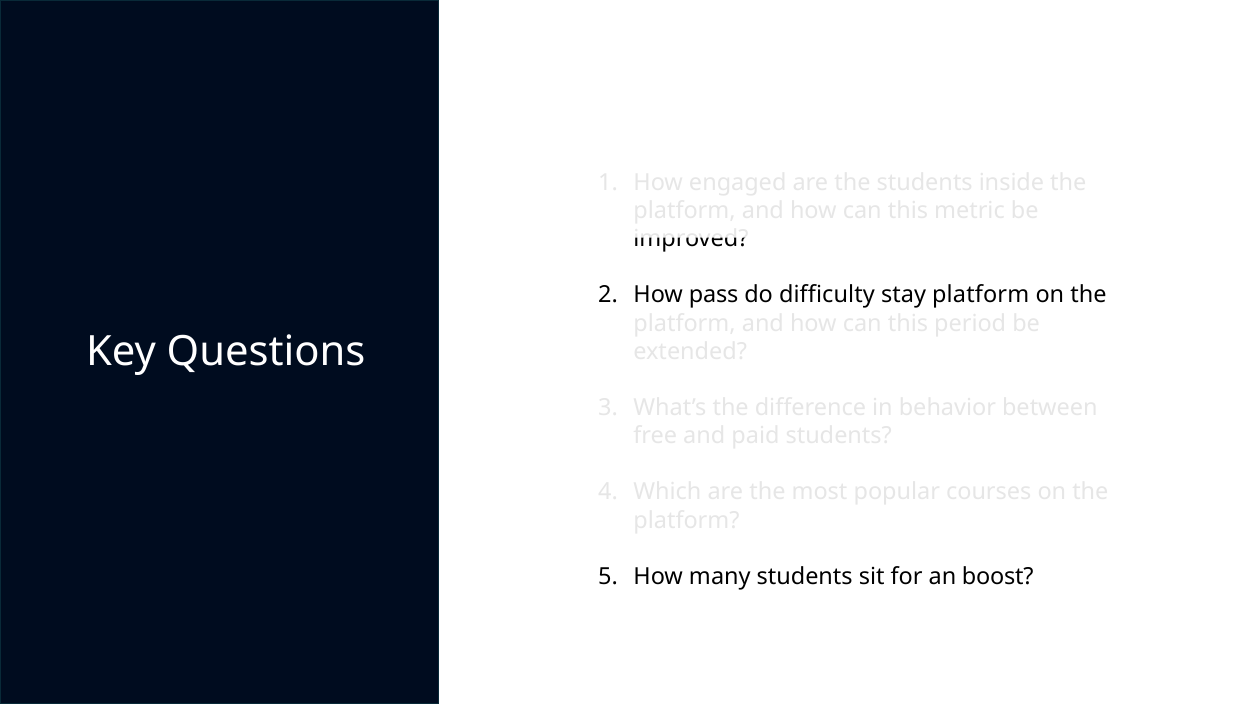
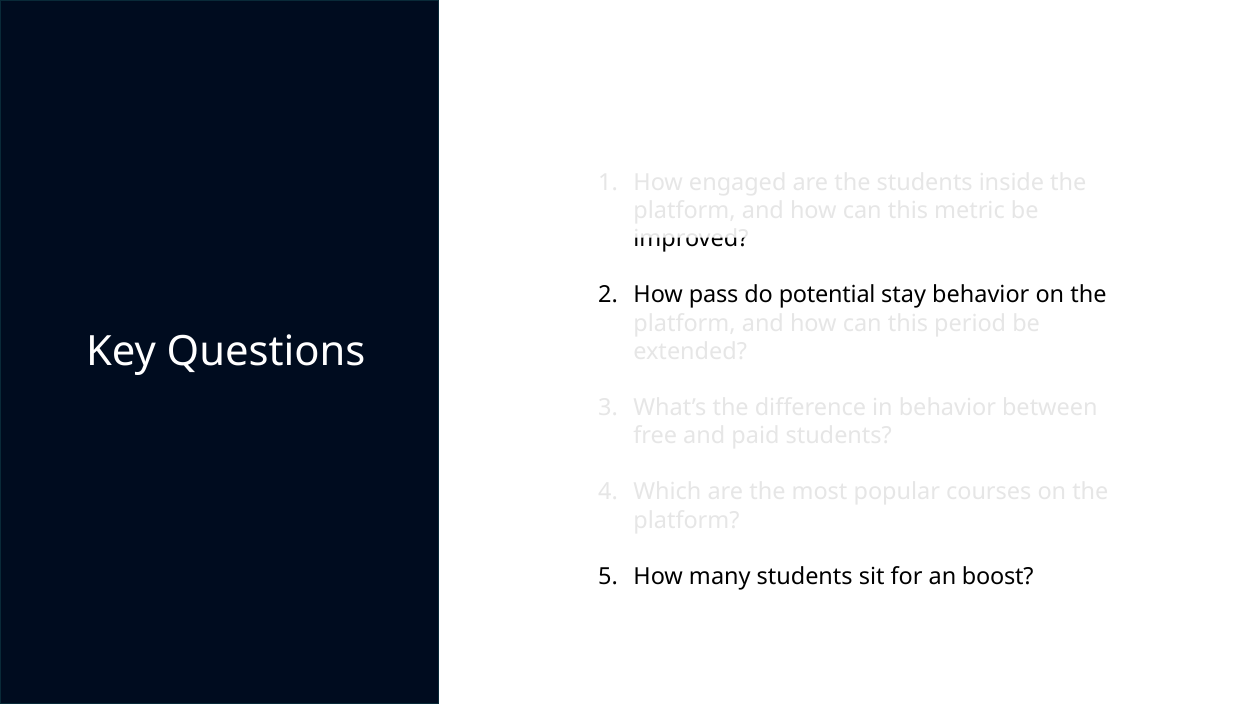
difficulty: difficulty -> potential
stay platform: platform -> behavior
